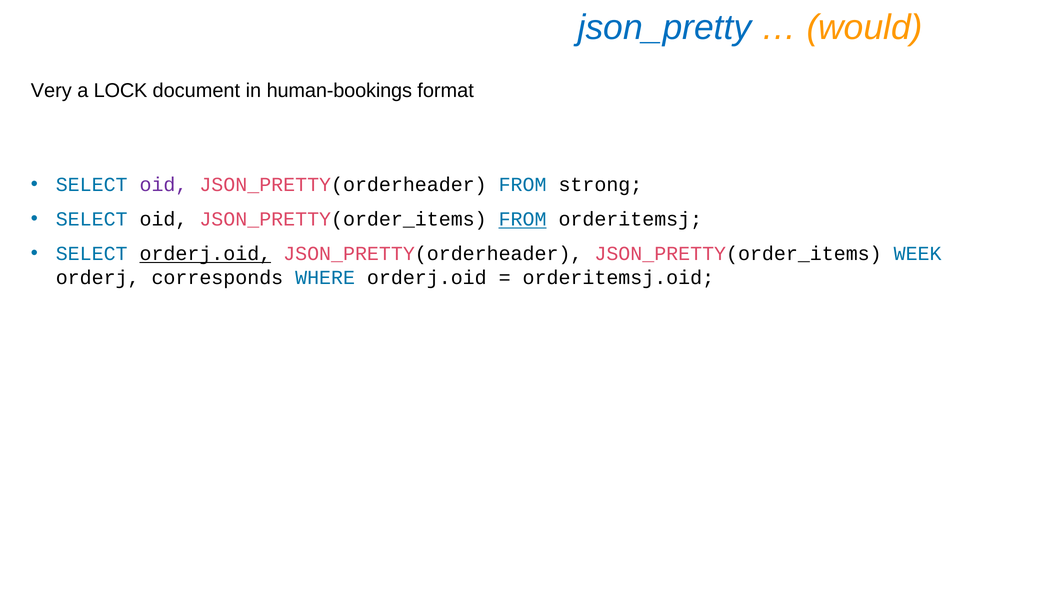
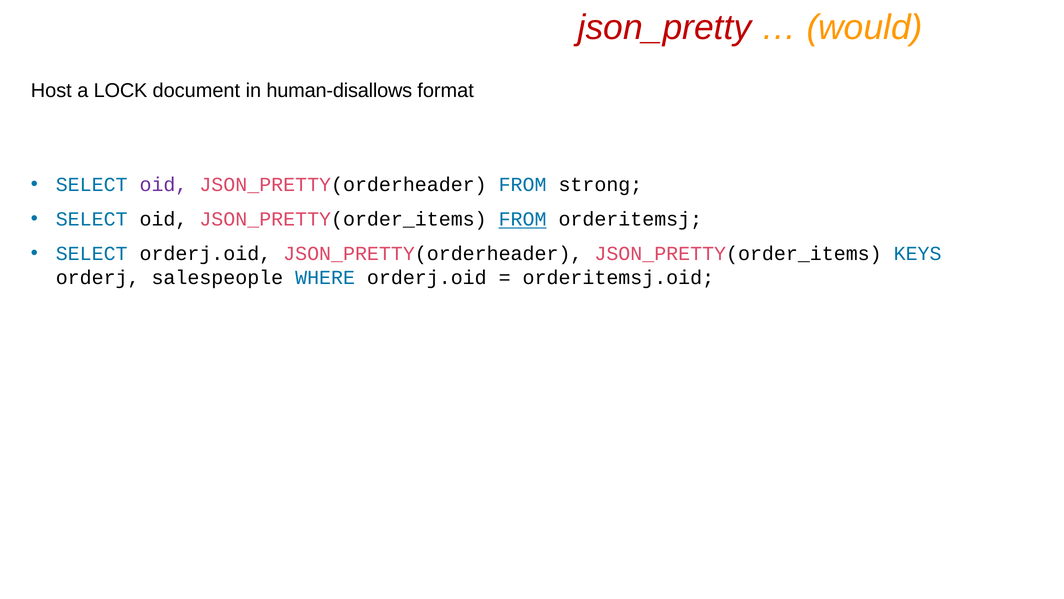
json_pretty colour: blue -> red
Very: Very -> Host
human-bookings: human-bookings -> human-disallows
orderj.oid at (205, 254) underline: present -> none
WEEK: WEEK -> KEYS
corresponds: corresponds -> salespeople
